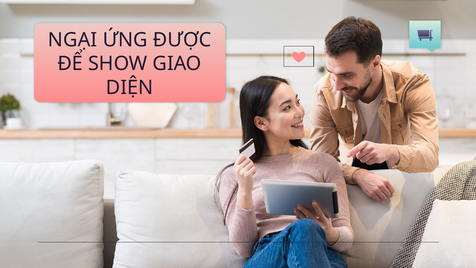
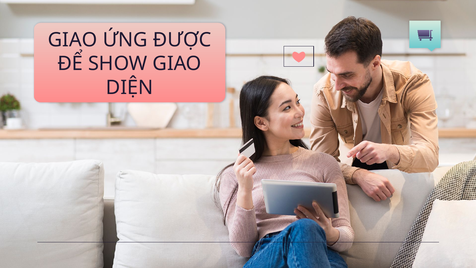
NGẠI at (73, 40): NGẠI -> GIAO
